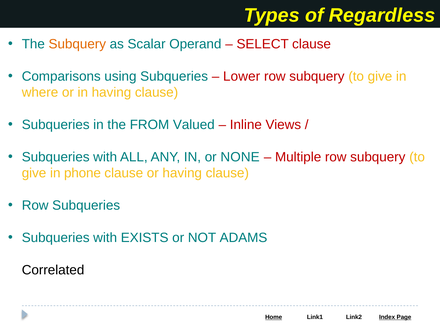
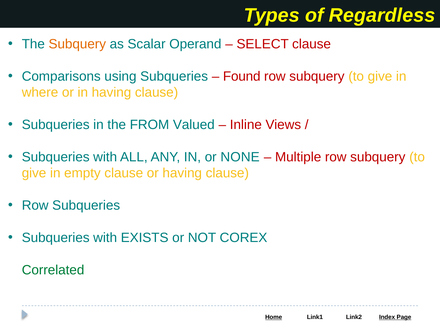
Lower: Lower -> Found
phone: phone -> empty
ADAMS: ADAMS -> COREX
Correlated colour: black -> green
